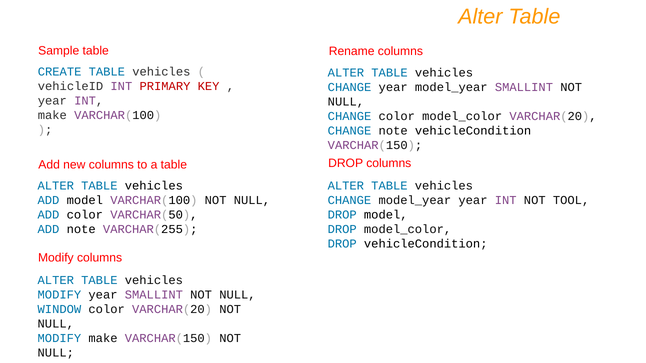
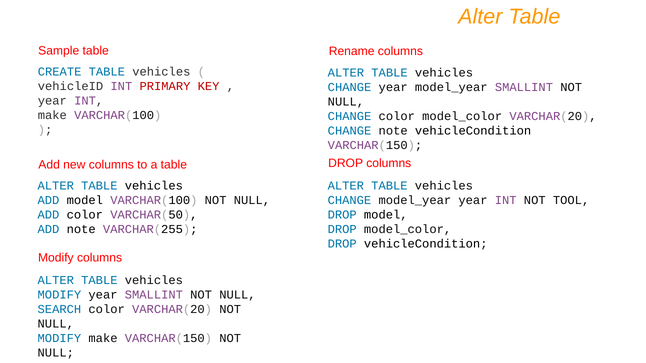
WINDOW: WINDOW -> SEARCH
